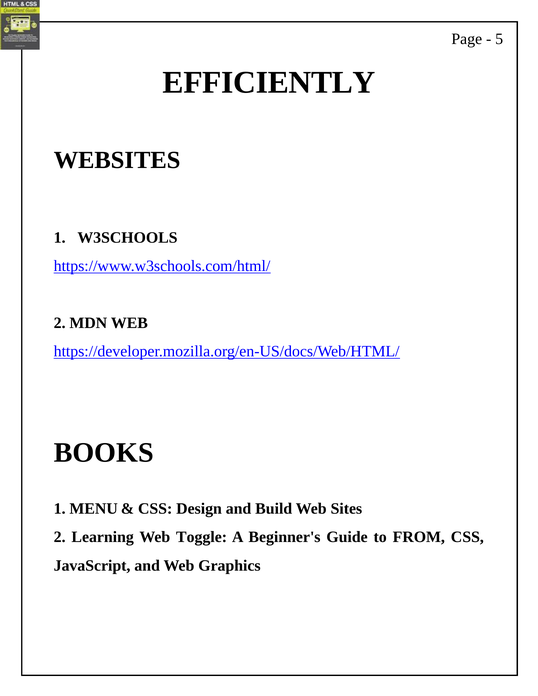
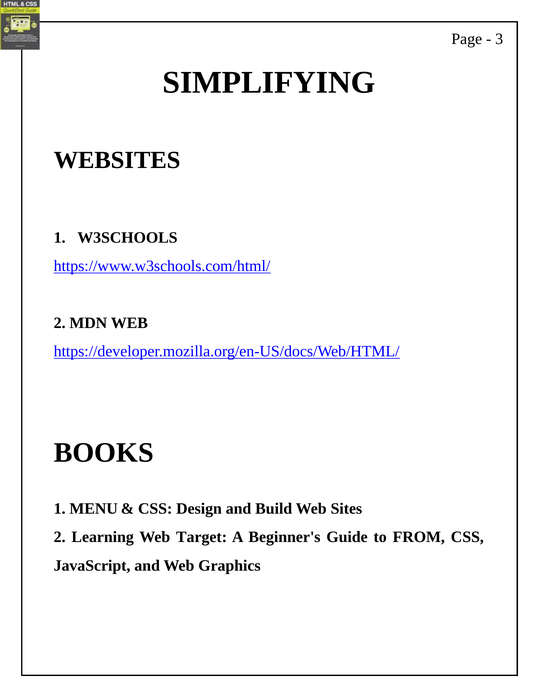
5: 5 -> 3
EFFICIENTLY: EFFICIENTLY -> SIMPLIFYING
Toggle: Toggle -> Target
